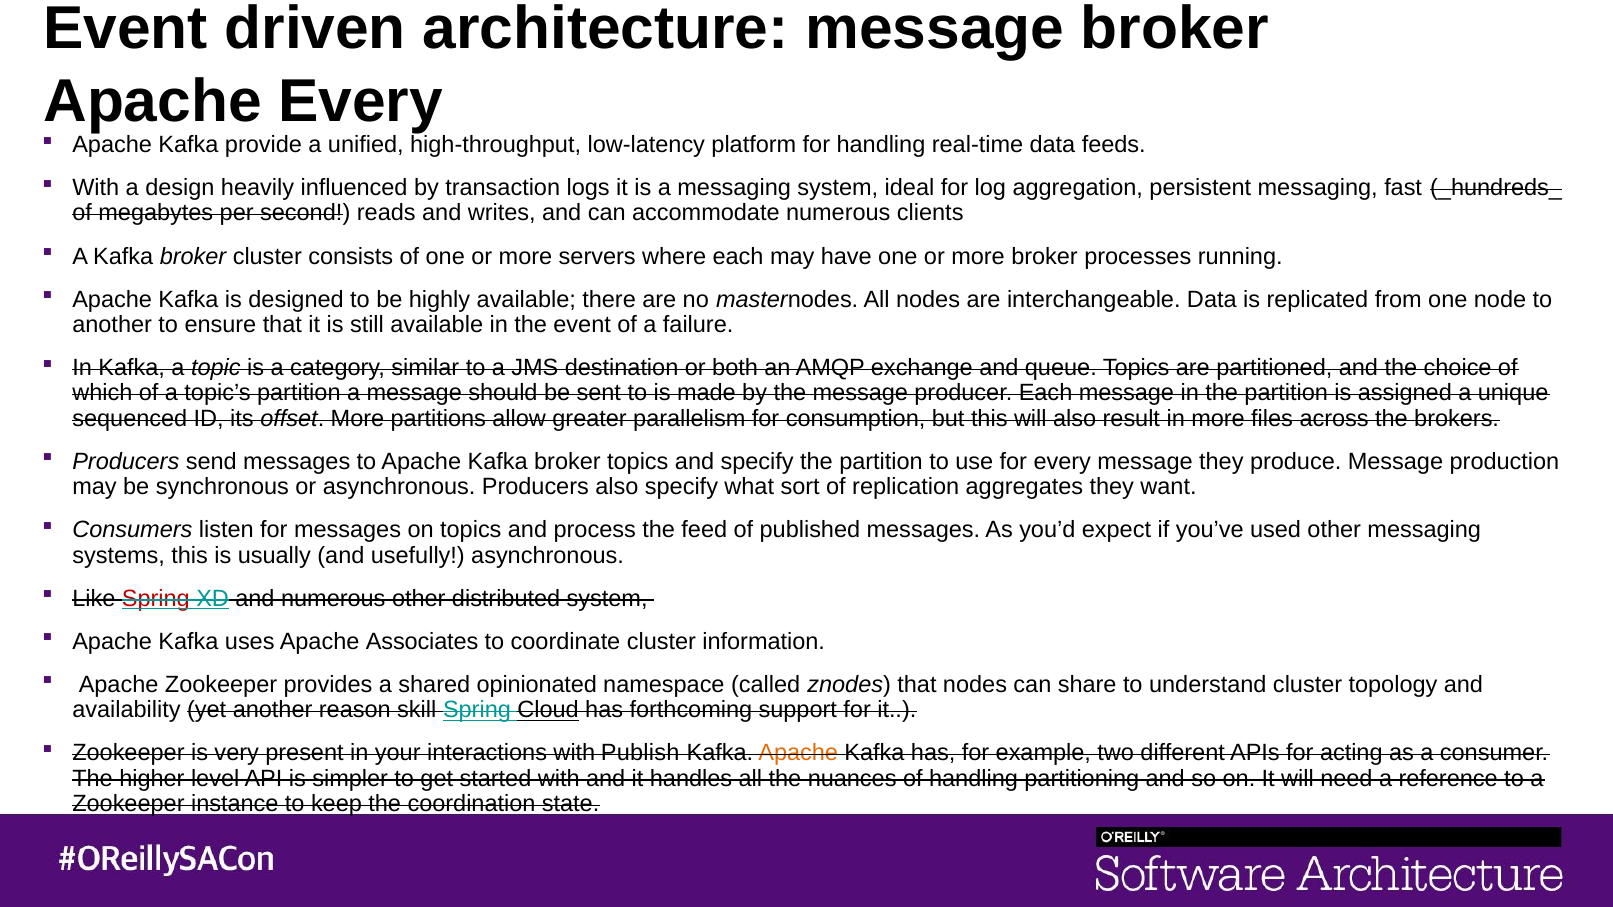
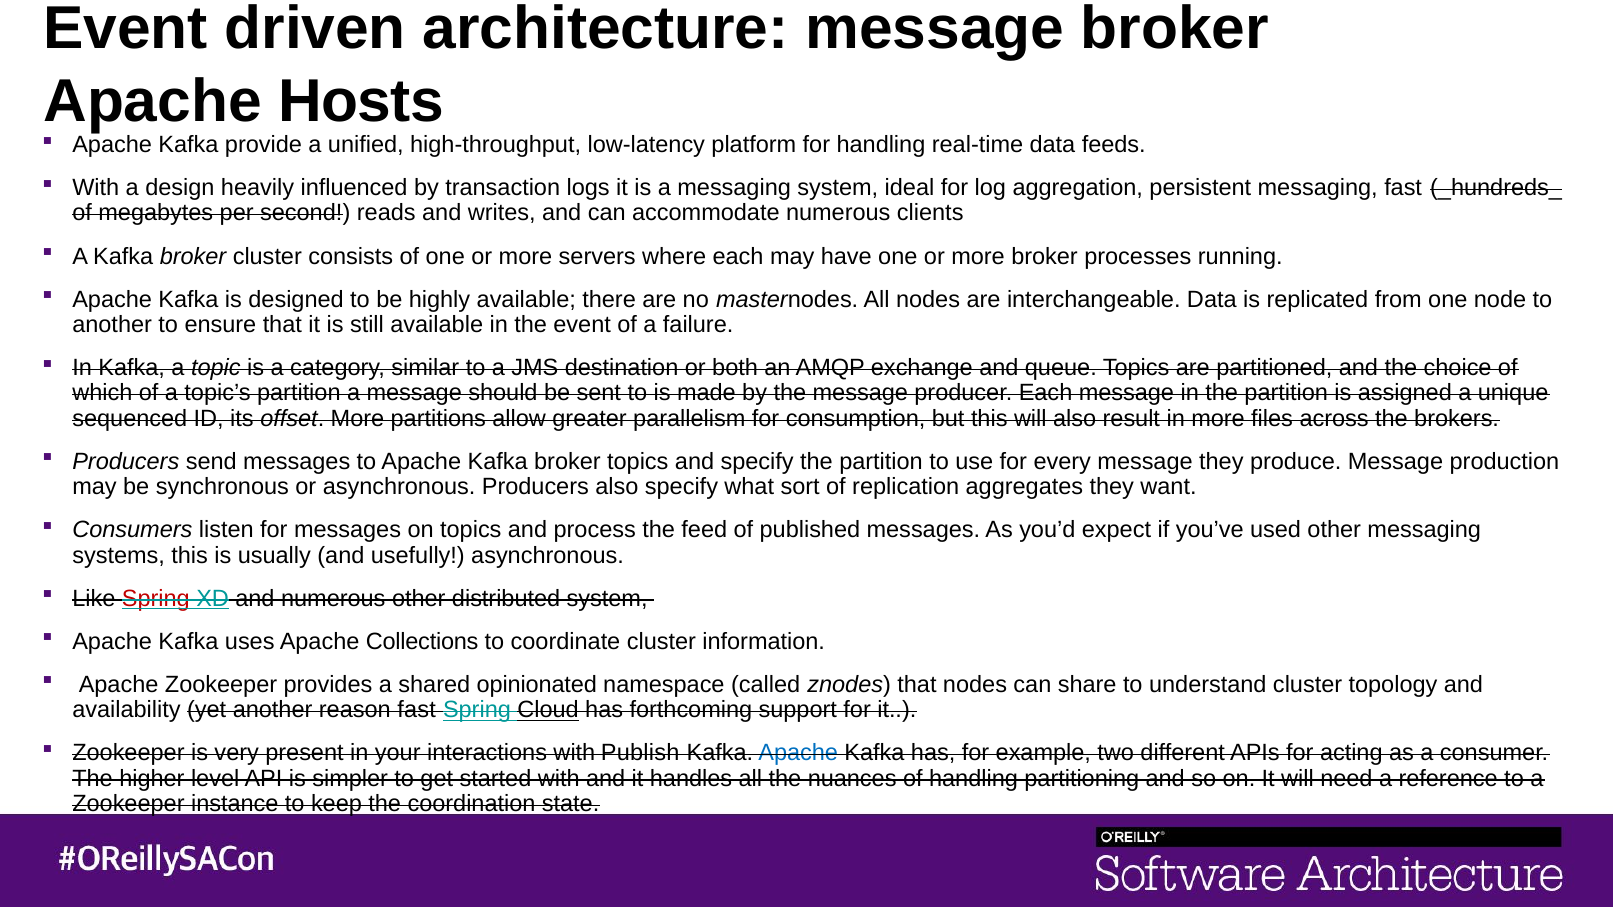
Apache Every: Every -> Hosts
Associates: Associates -> Collections
reason skill: skill -> fast
Apache at (798, 753) colour: orange -> blue
